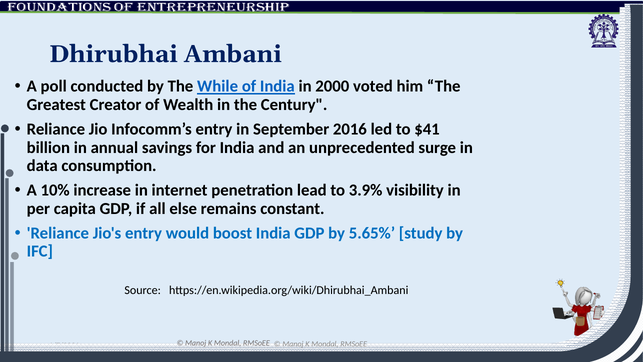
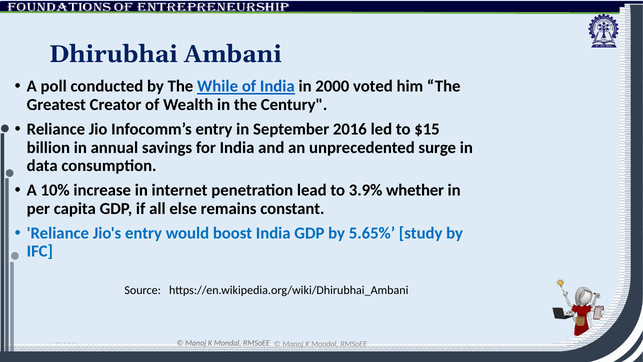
$41: $41 -> $15
visibility: visibility -> whether
